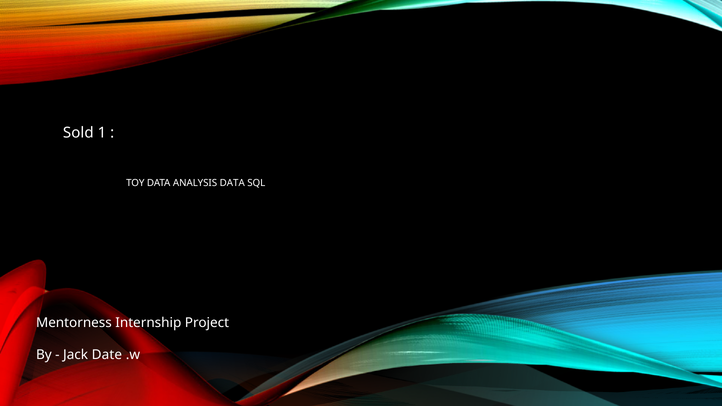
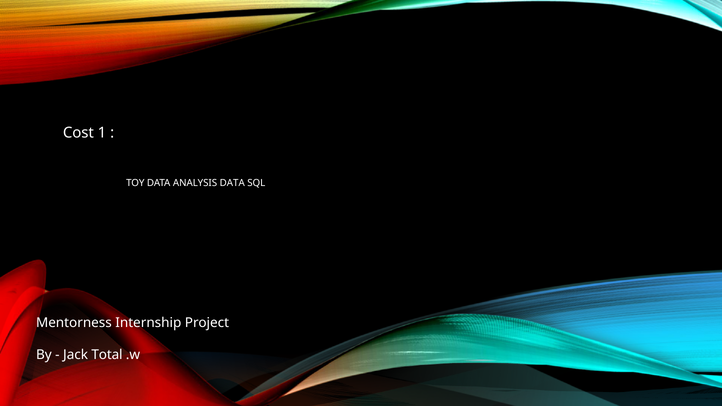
Sold: Sold -> Cost
Date: Date -> Total
